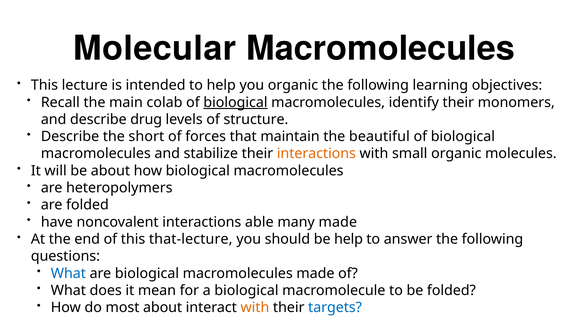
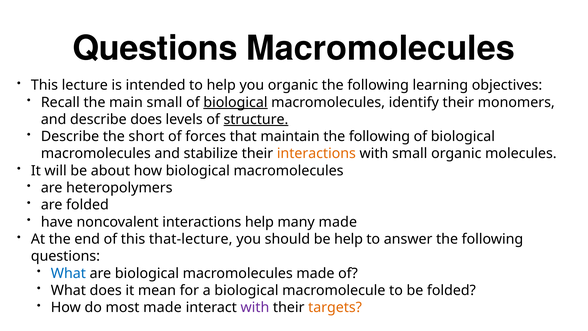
Molecular at (155, 48): Molecular -> Questions
main colab: colab -> small
describe drug: drug -> does
structure underline: none -> present
maintain the beautiful: beautiful -> following
interactions able: able -> help
most about: about -> made
with at (255, 307) colour: orange -> purple
targets colour: blue -> orange
